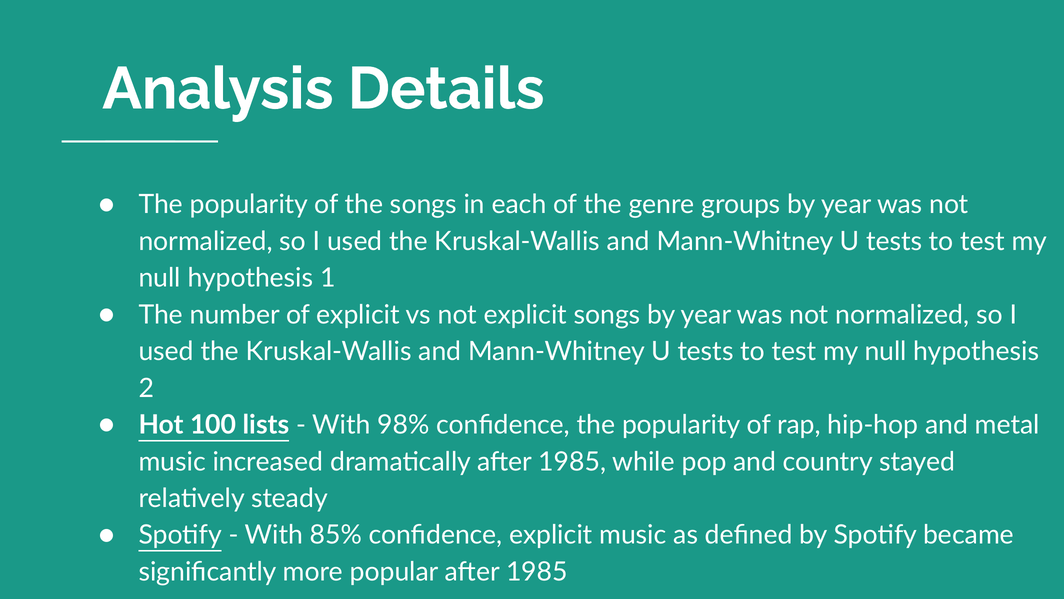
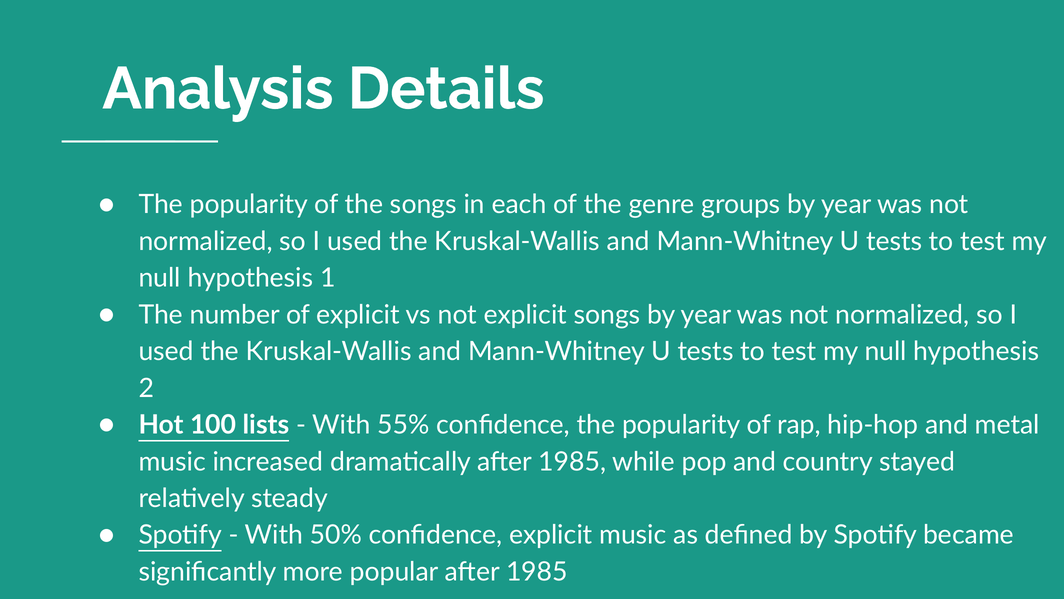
98%: 98% -> 55%
85%: 85% -> 50%
